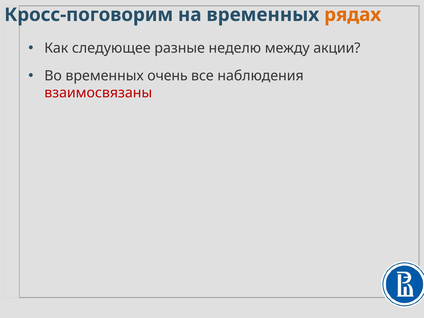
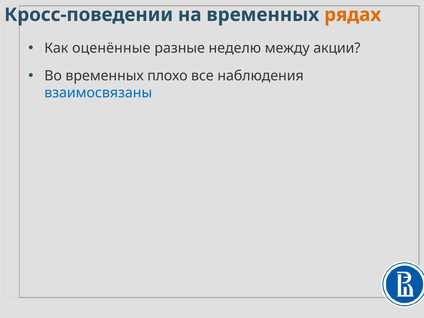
Кросс-поговорим: Кросс-поговорим -> Кросс-поведении
следующее: следующее -> оценённые
очень: очень -> плохо
взаимосвязаны colour: red -> blue
